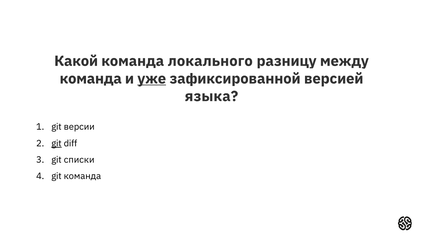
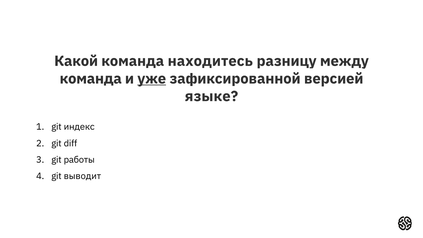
локального: локального -> находитесь
языка: языка -> языке
версии: версии -> индекс
git at (56, 143) underline: present -> none
списки: списки -> работы
git команда: команда -> выводит
